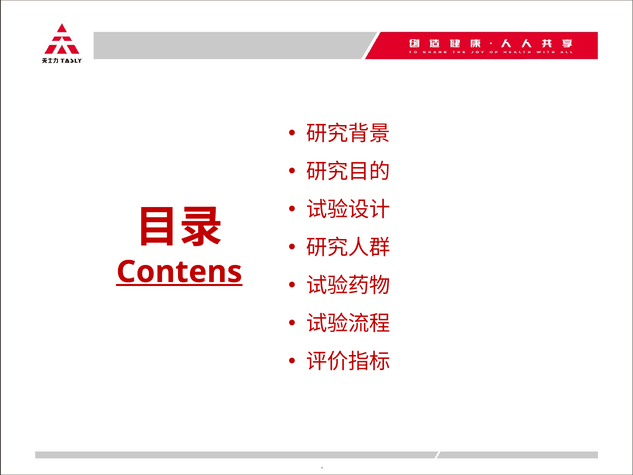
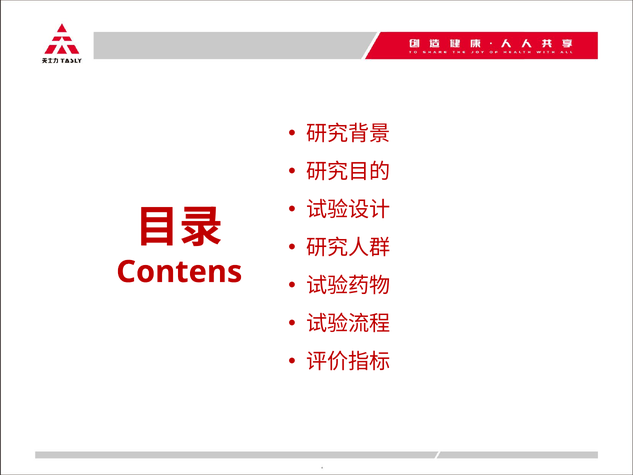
Contens underline: present -> none
